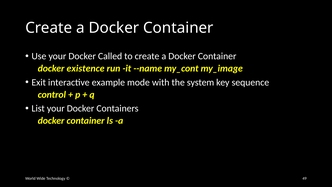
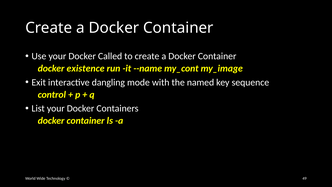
example: example -> dangling
system: system -> named
